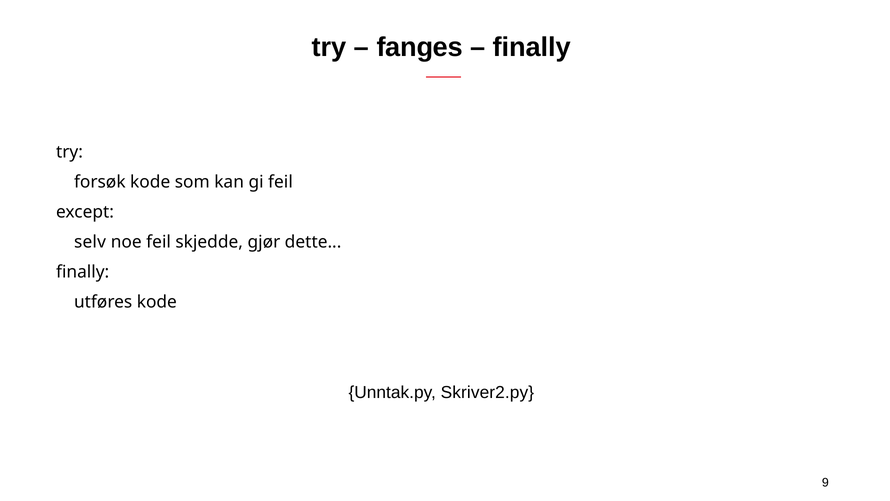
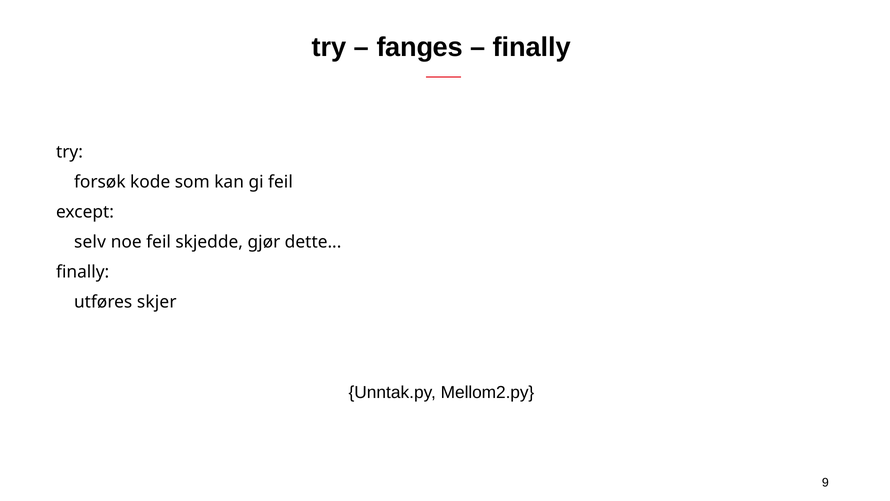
utføres kode: kode -> skjer
Skriver2.py: Skriver2.py -> Mellom2.py
